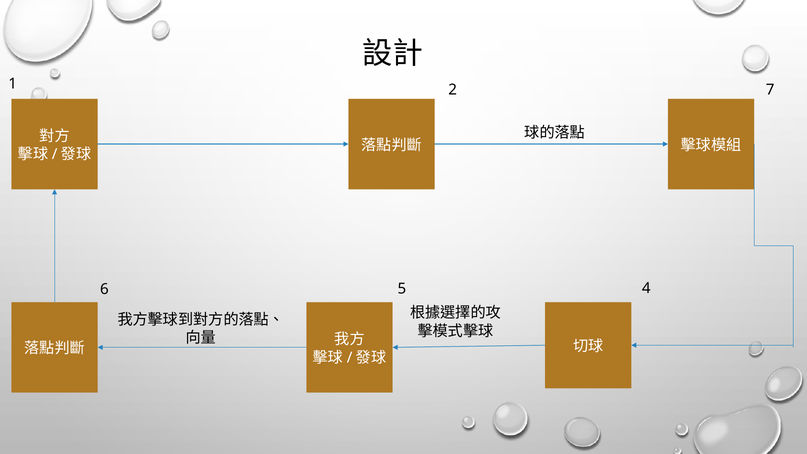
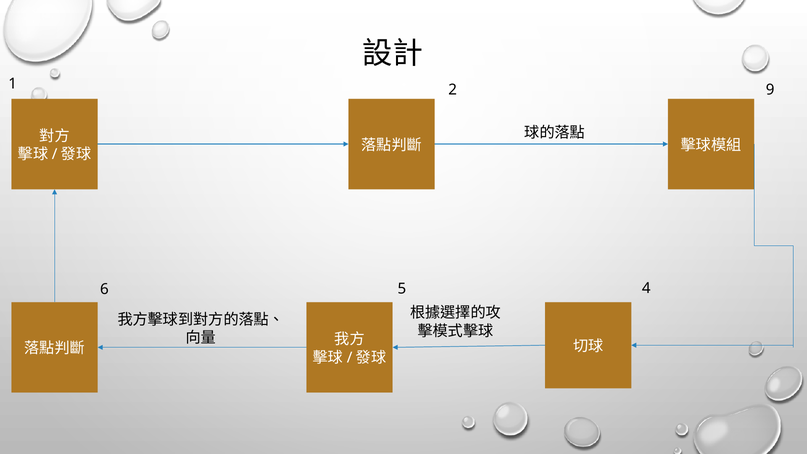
7: 7 -> 9
